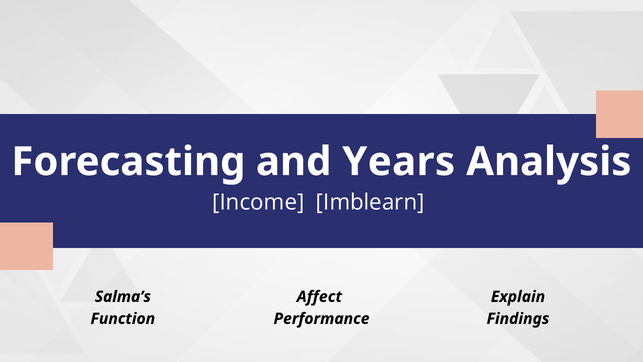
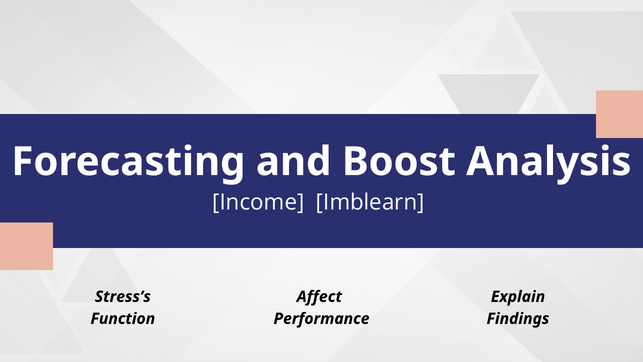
Years: Years -> Boost
Salma’s: Salma’s -> Stress’s
